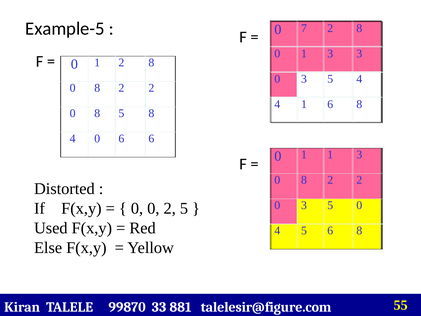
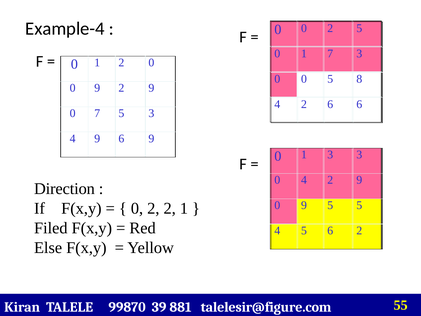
Example-5: Example-5 -> Example-4
7 at (304, 28): 7 -> 0
8 at (359, 28): 8 -> 5
0 1 3: 3 -> 7
1 2 8: 8 -> 0
3 at (304, 79): 3 -> 0
5 4: 4 -> 8
8 at (97, 88): 8 -> 9
2 at (151, 88): 2 -> 9
1 at (304, 104): 1 -> 2
8 at (359, 104): 8 -> 6
8 at (97, 113): 8 -> 7
5 8: 8 -> 3
4 0: 0 -> 9
6 6: 6 -> 9
1 1: 1 -> 3
8 at (304, 180): 8 -> 4
2 at (359, 180): 2 -> 9
Distorted: Distorted -> Direction
3 at (304, 205): 3 -> 9
5 0: 0 -> 5
0 at (153, 208): 0 -> 2
2 5: 5 -> 1
Used: Used -> Filed
5 6 8: 8 -> 2
33: 33 -> 39
